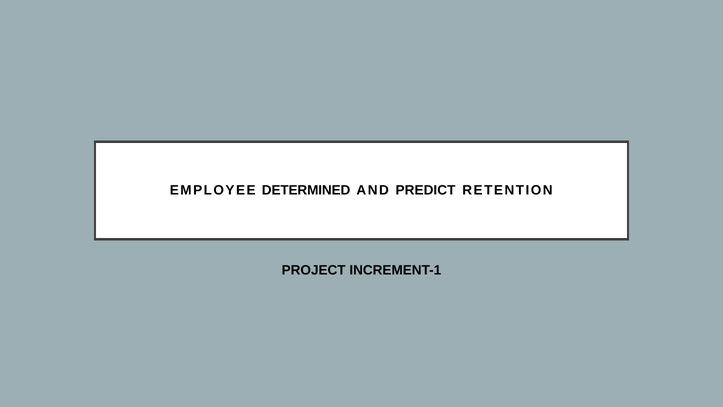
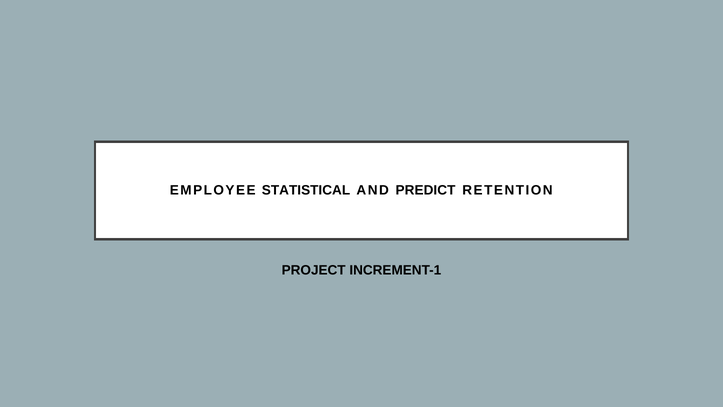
DETERMINED: DETERMINED -> STATISTICAL
